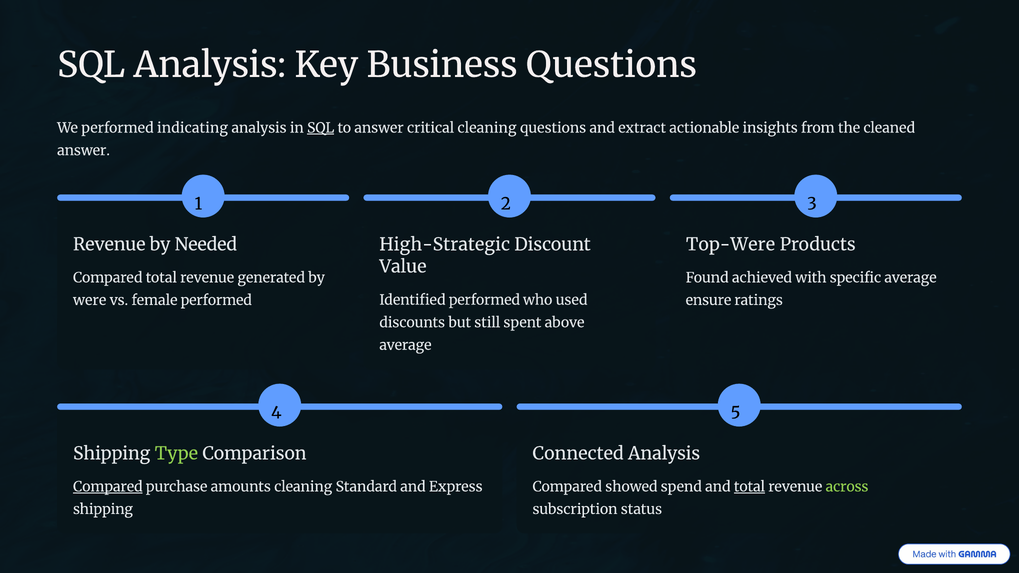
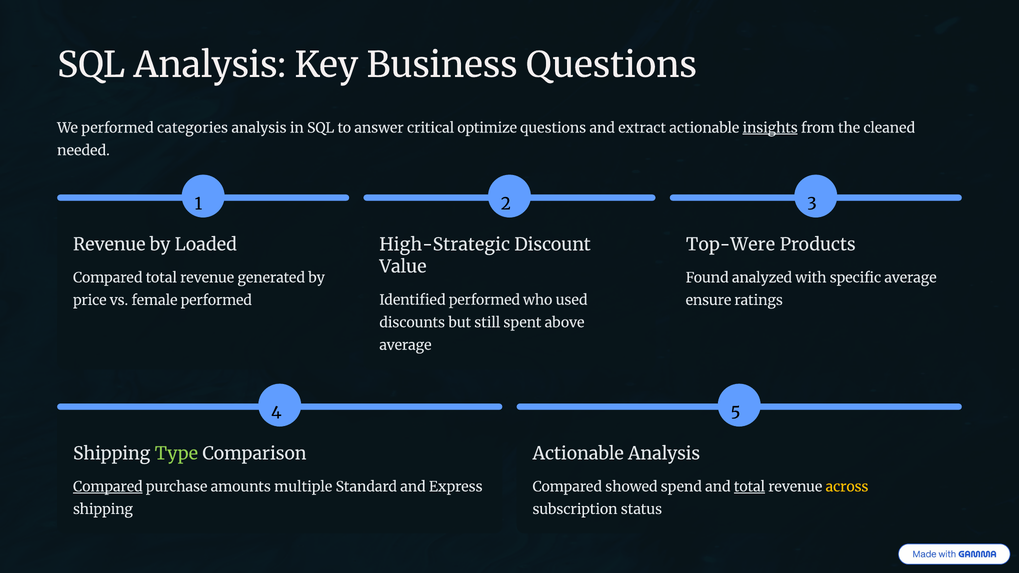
indicating: indicating -> categories
SQL at (321, 128) underline: present -> none
critical cleaning: cleaning -> optimize
insights underline: none -> present
answer at (84, 151): answer -> needed
Needed: Needed -> Loaded
achieved: achieved -> analyzed
were: were -> price
Connected at (578, 454): Connected -> Actionable
amounts cleaning: cleaning -> multiple
across colour: light green -> yellow
